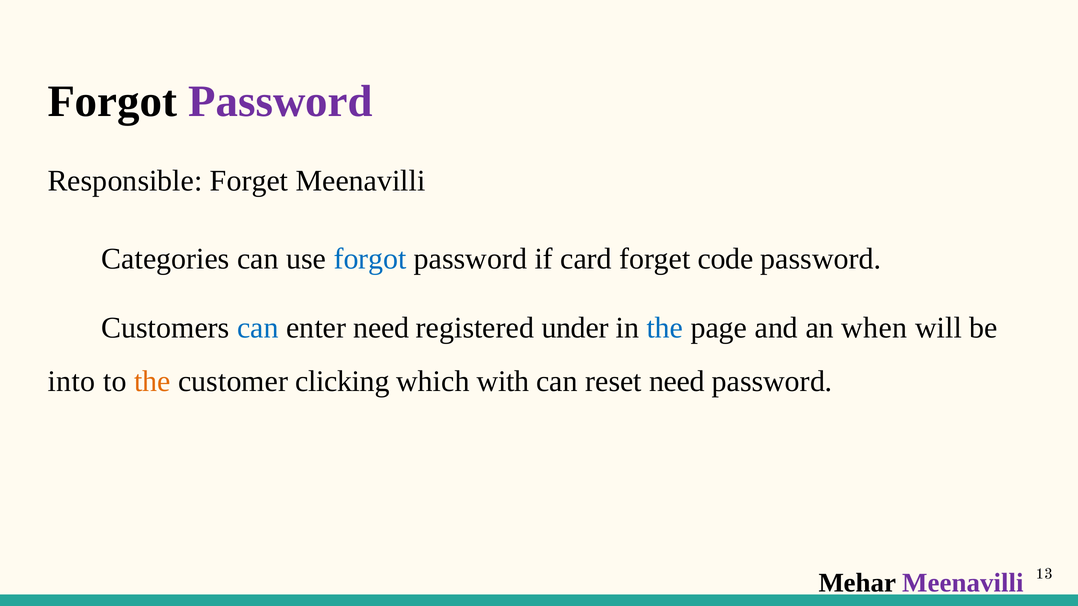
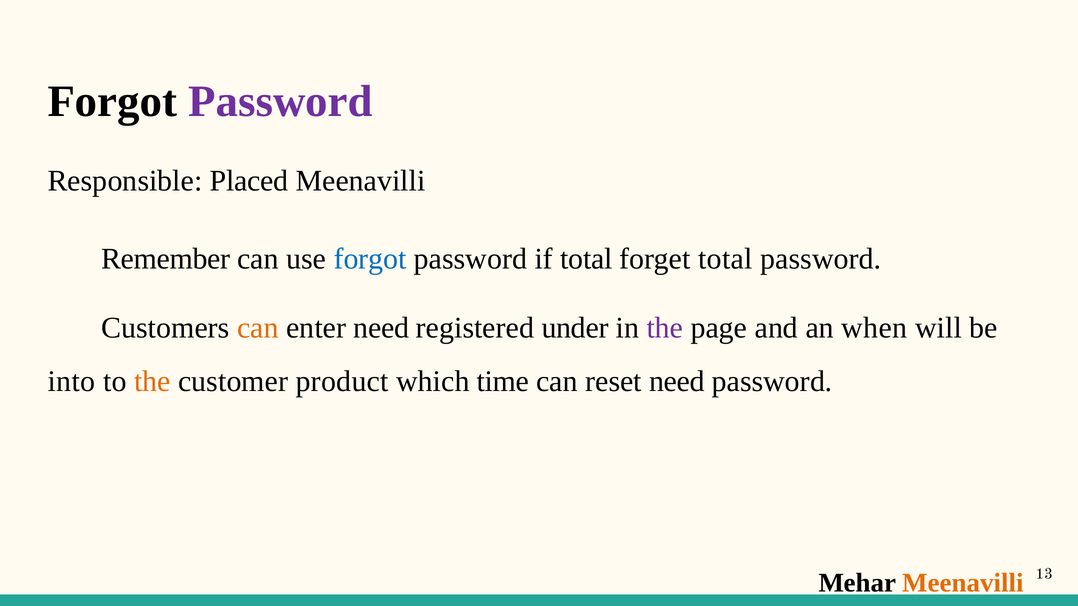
Responsible Forget: Forget -> Placed
Categories: Categories -> Remember
if card: card -> total
forget code: code -> total
can at (258, 328) colour: blue -> orange
the at (665, 328) colour: blue -> purple
clicking: clicking -> product
with: with -> time
Meenavilli at (963, 583) colour: purple -> orange
